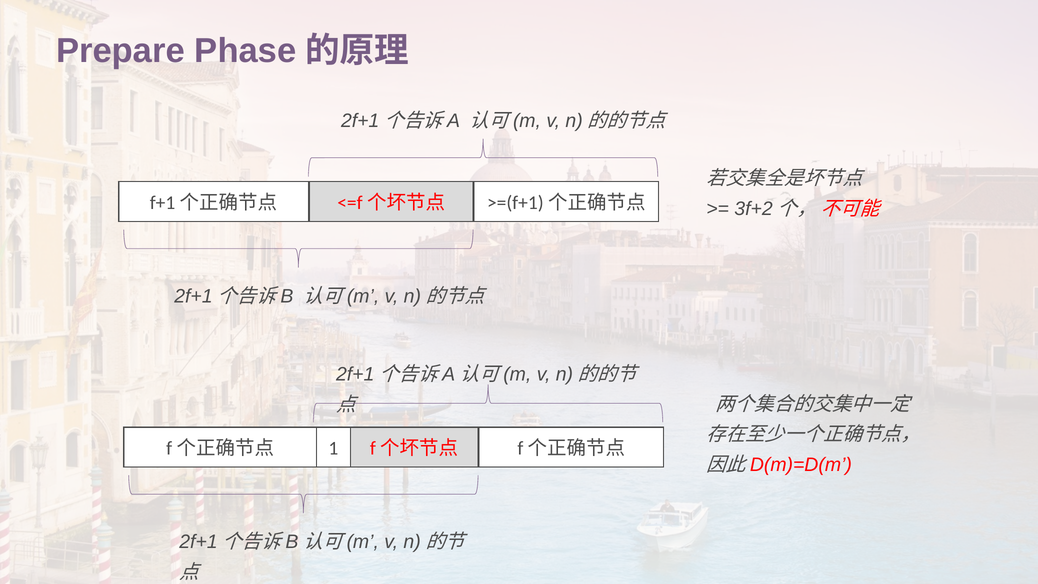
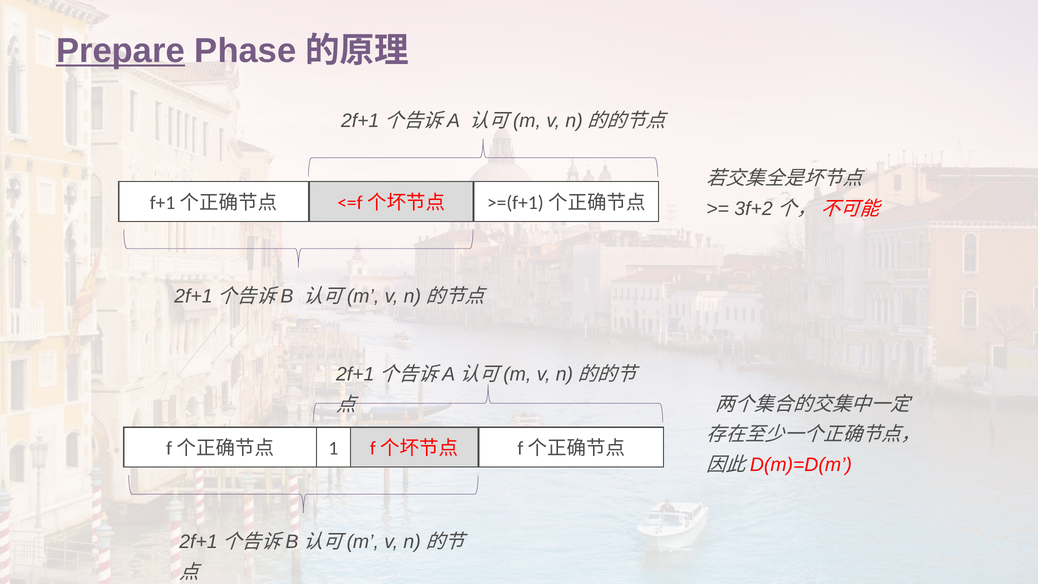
Prepare underline: none -> present
